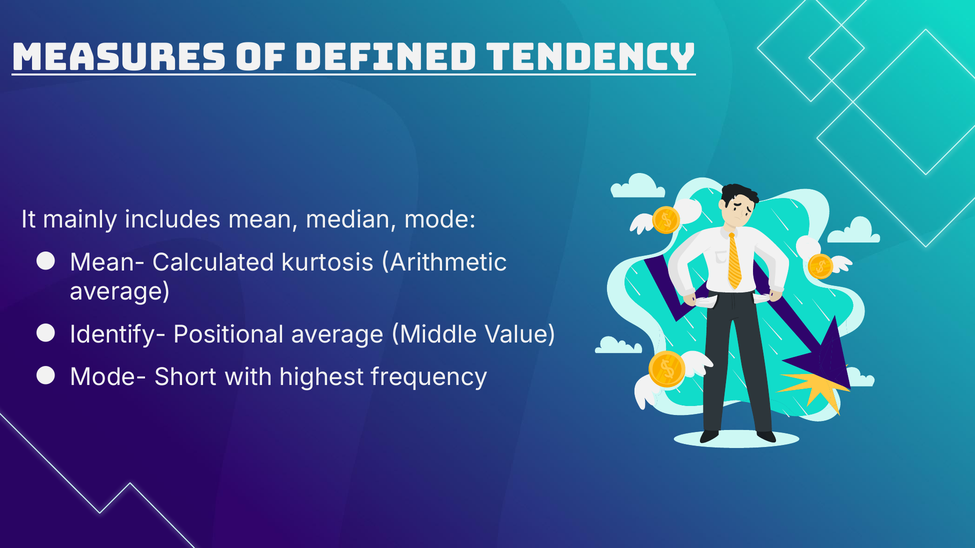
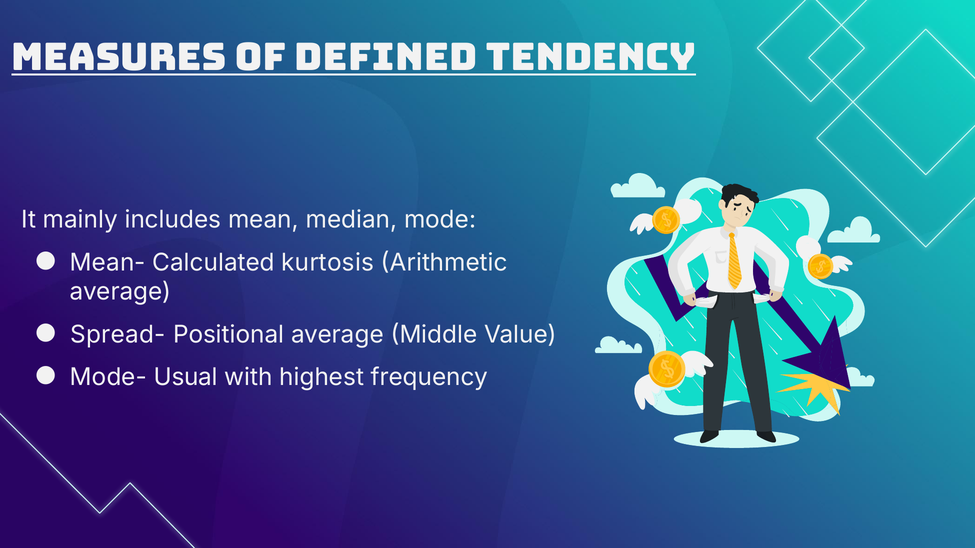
Identify-: Identify- -> Spread-
Short: Short -> Usual
